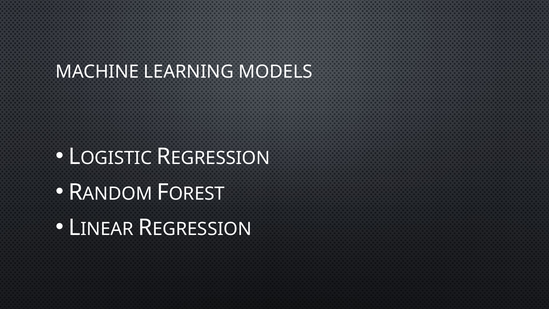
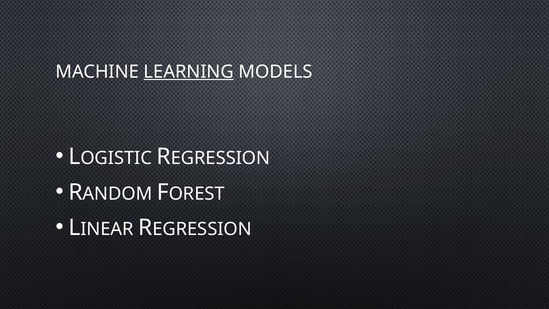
LEARNING underline: none -> present
